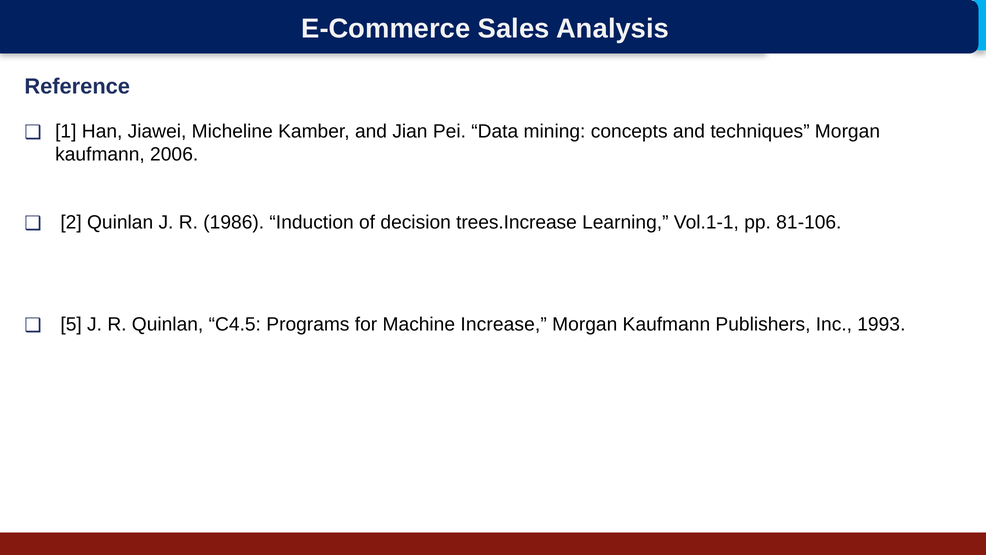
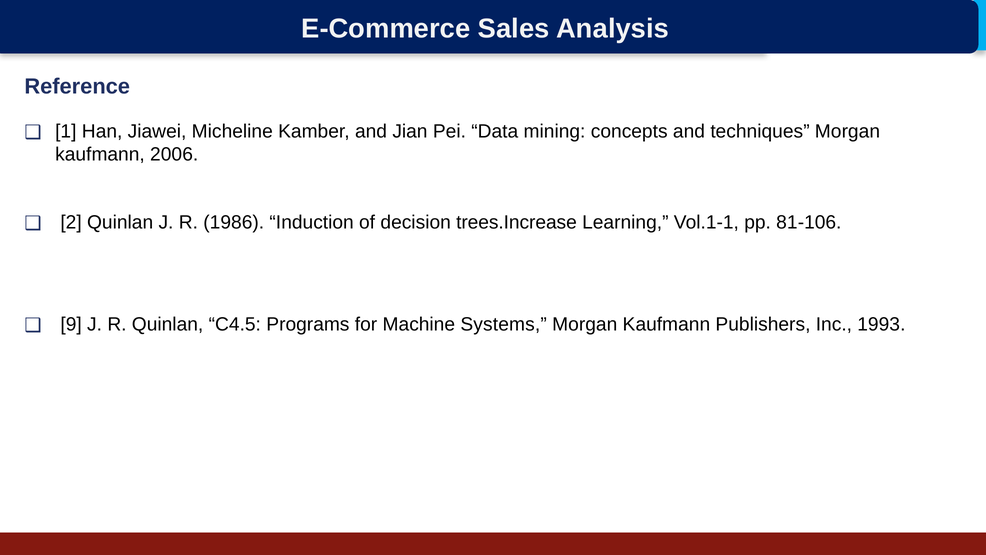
5: 5 -> 9
Increase: Increase -> Systems
